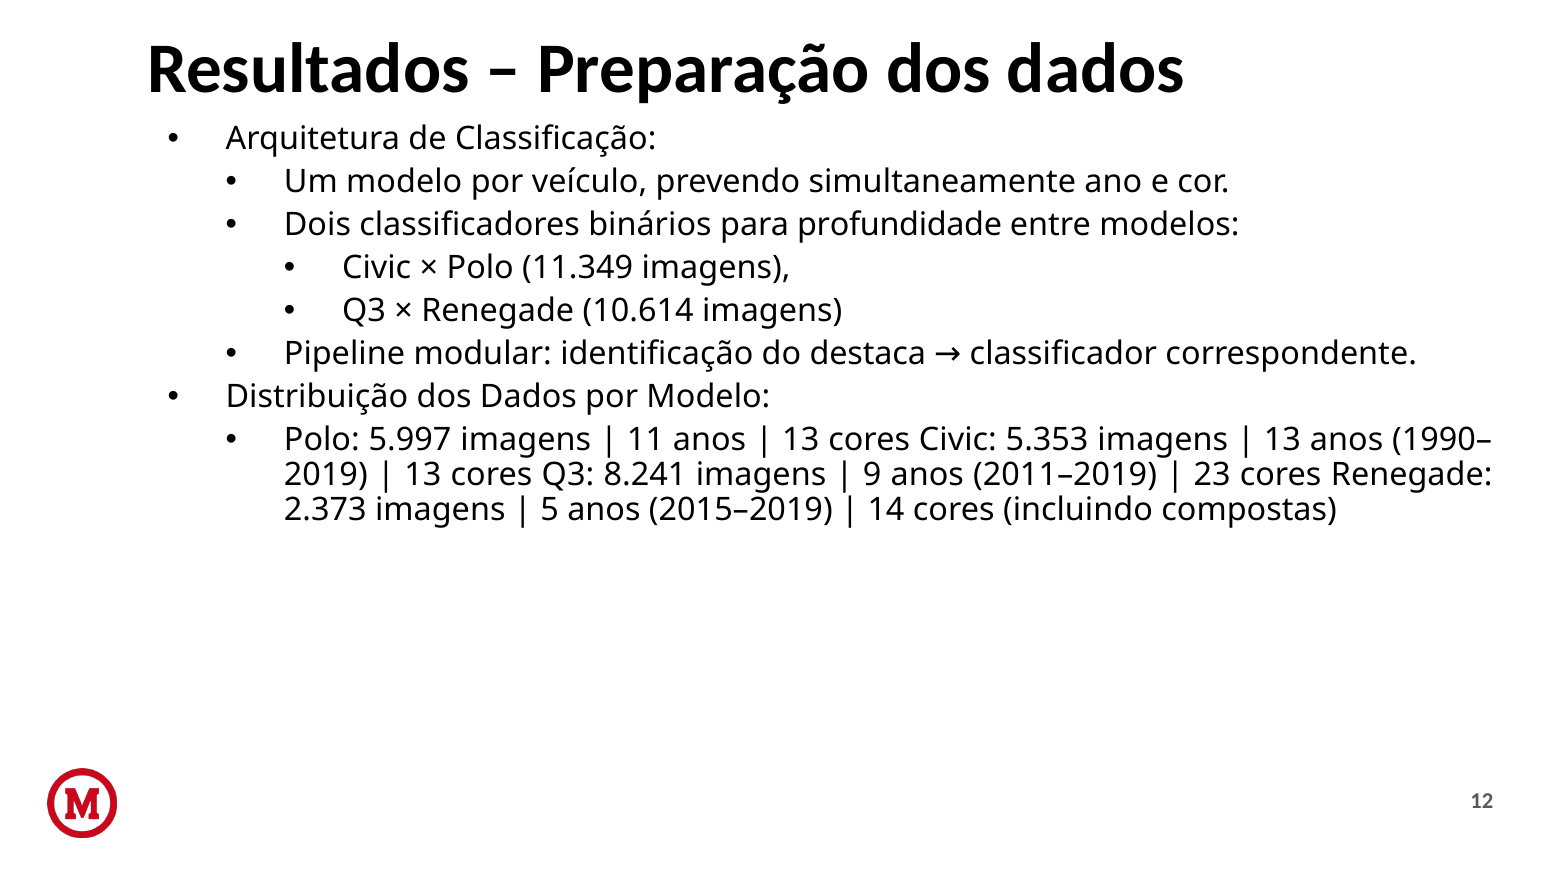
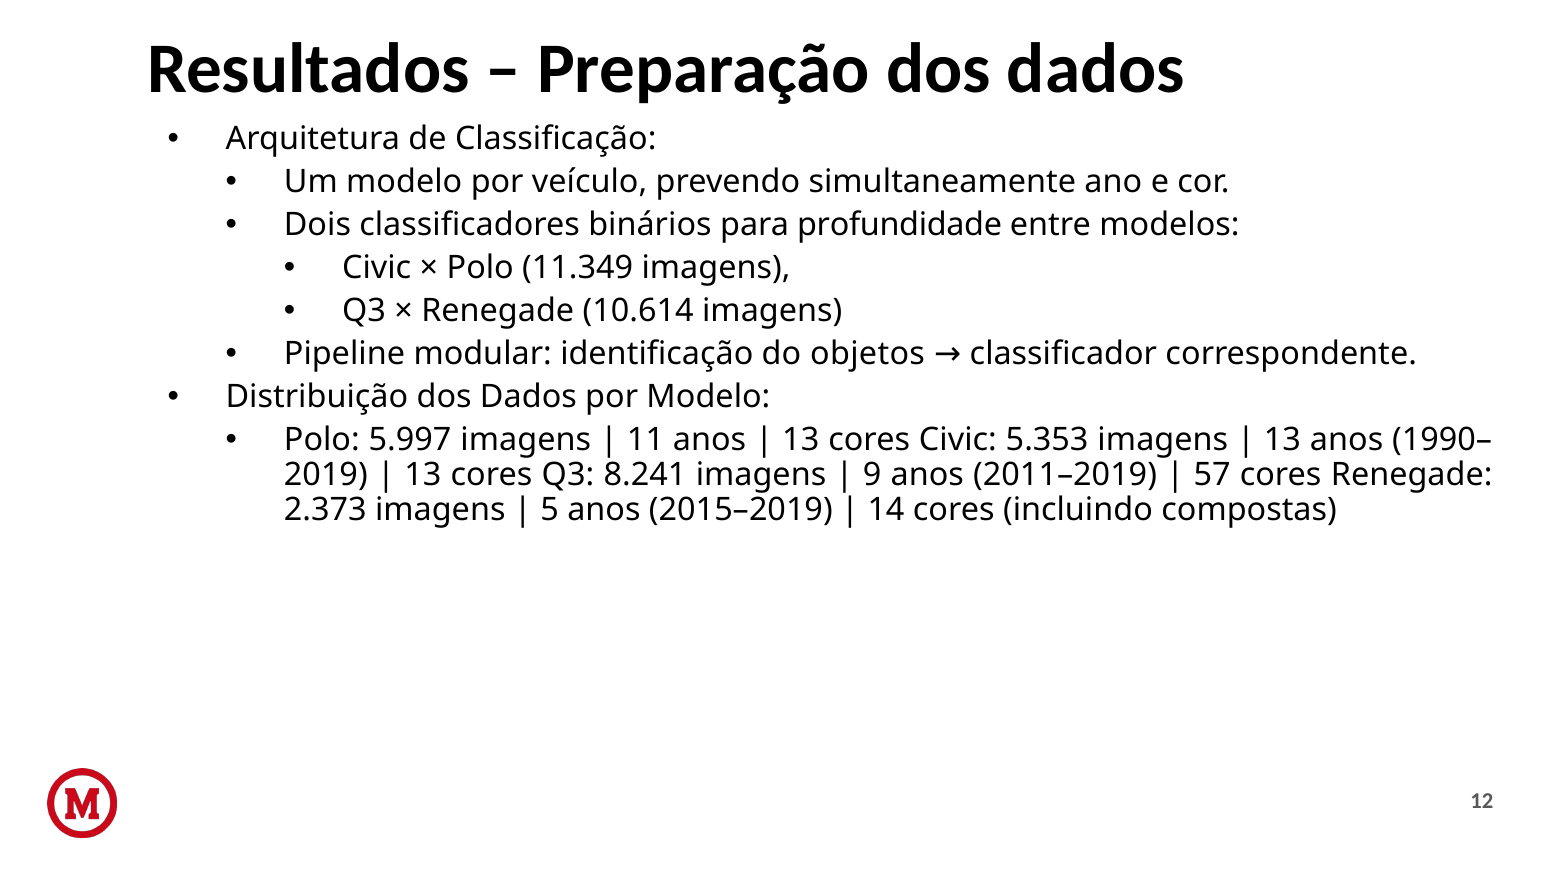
destaca: destaca -> objetos
23: 23 -> 57
